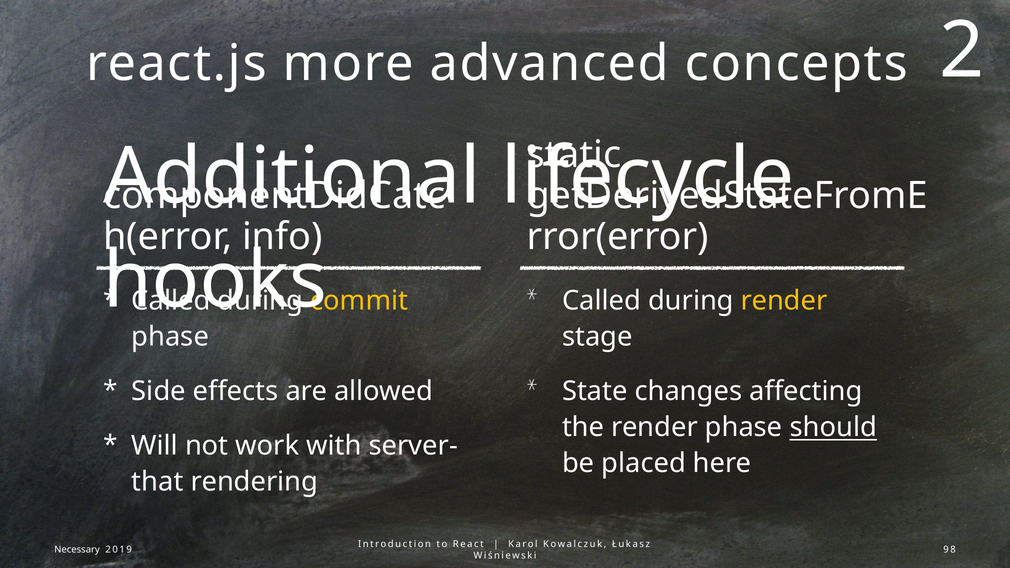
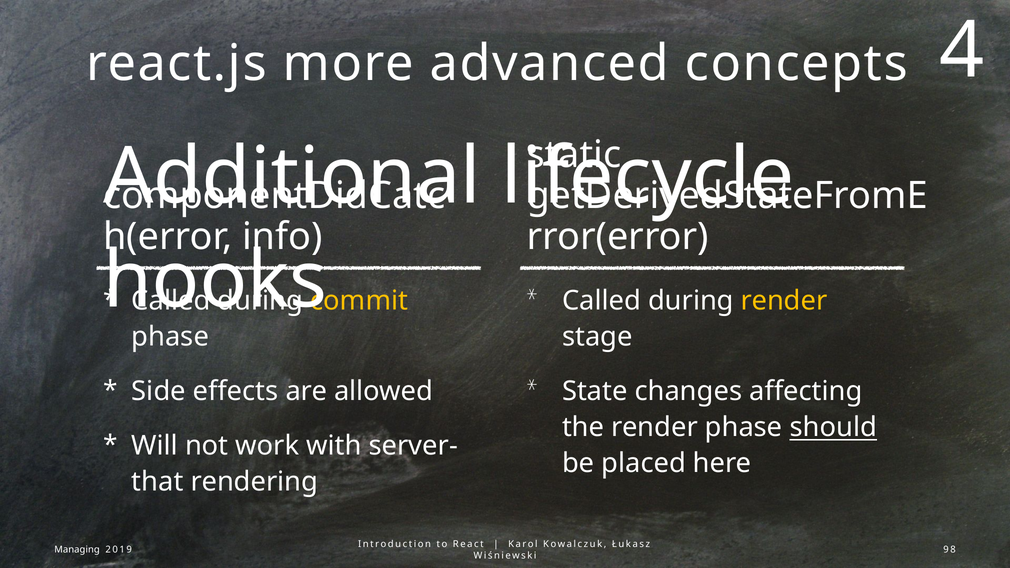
2: 2 -> 4
Necessary: Necessary -> Managing
